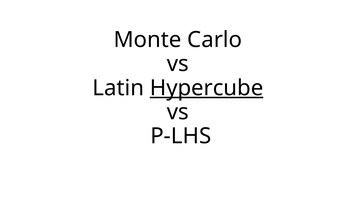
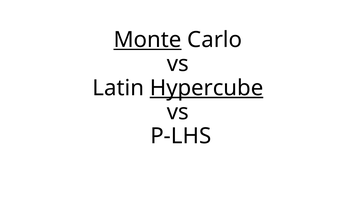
Monte underline: none -> present
